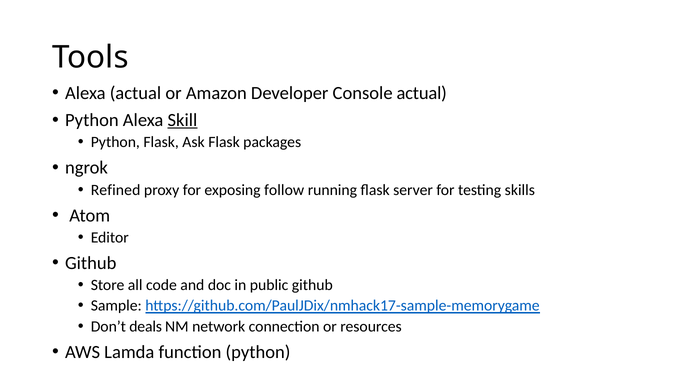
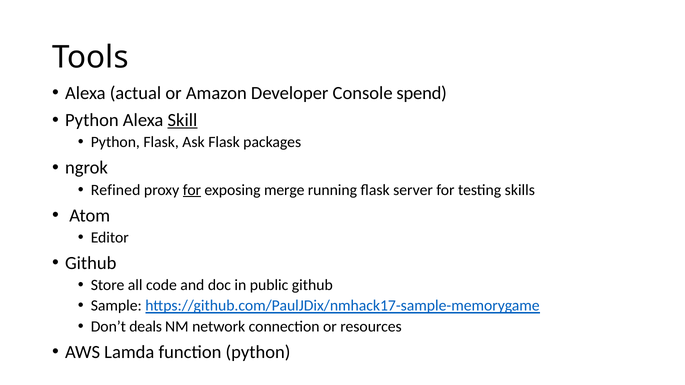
Console actual: actual -> spend
for at (192, 190) underline: none -> present
follow: follow -> merge
